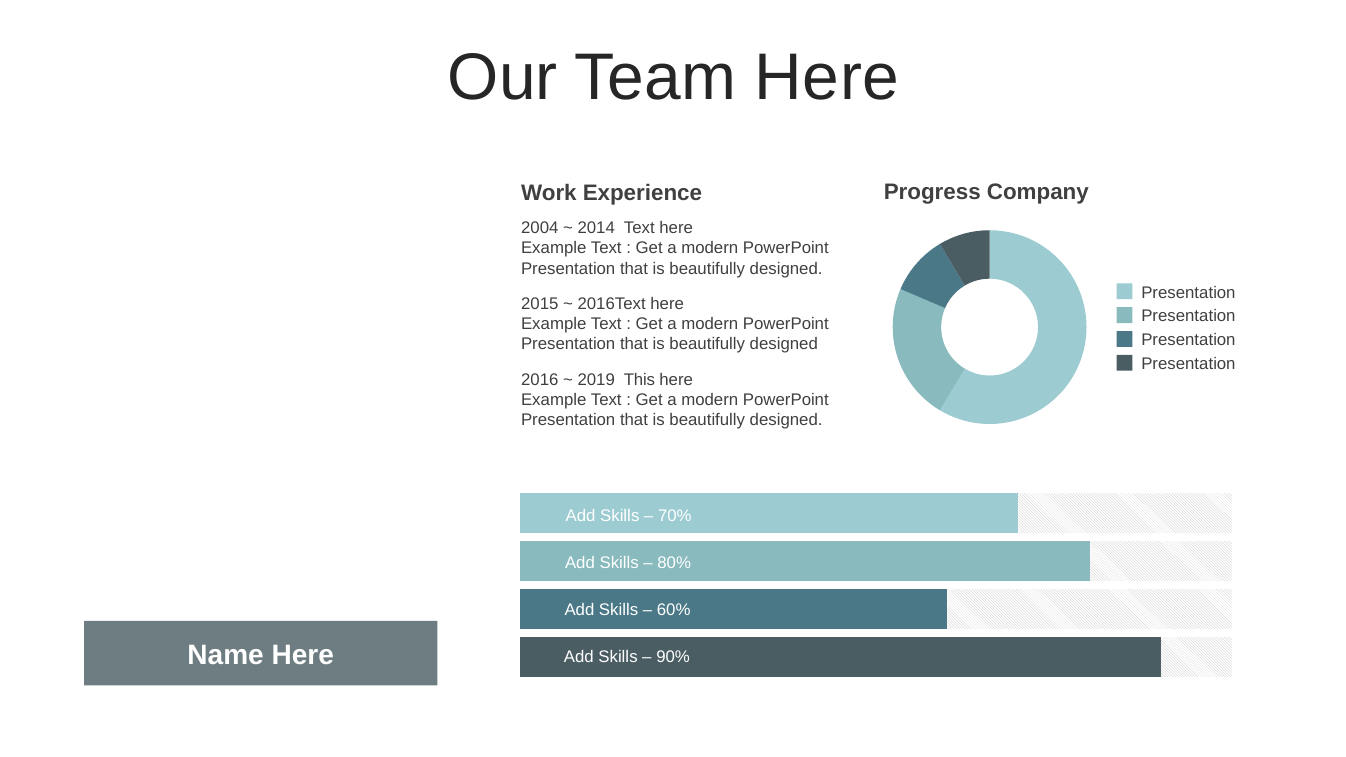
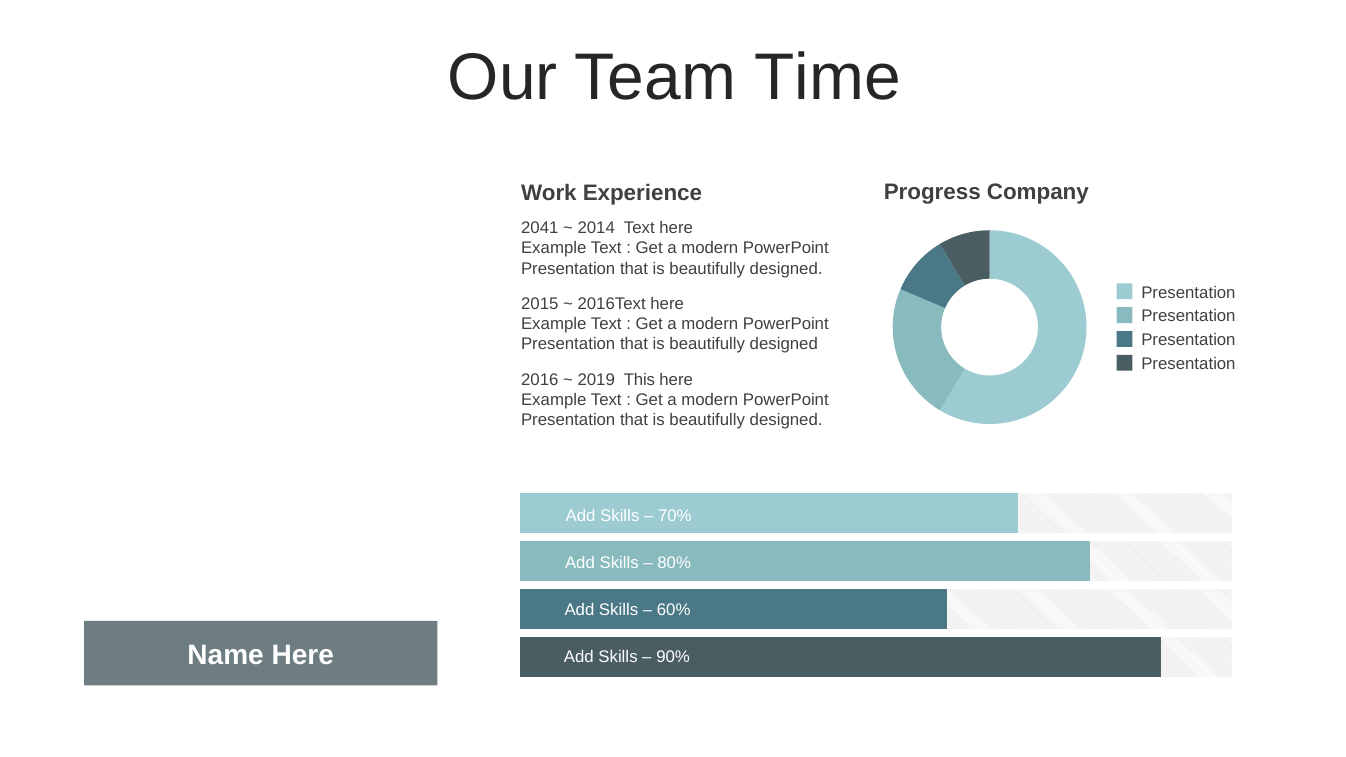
Team Here: Here -> Time
2004: 2004 -> 2041
